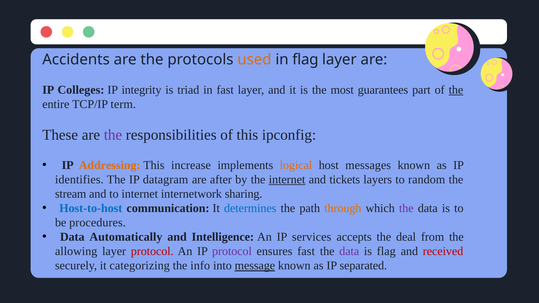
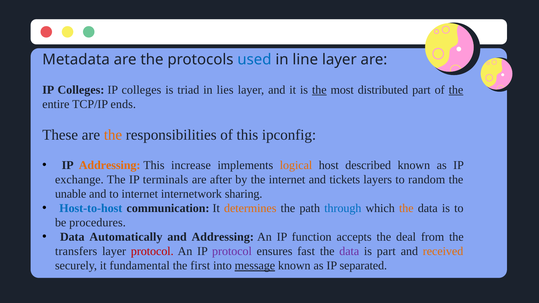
Accidents: Accidents -> Metadata
used colour: orange -> blue
in flag: flag -> line
integrity at (142, 90): integrity -> colleges
in fast: fast -> lies
the at (319, 90) underline: none -> present
guarantees: guarantees -> distributed
term: term -> ends
the at (113, 135) colour: purple -> orange
messages: messages -> described
identifies: identifies -> exchange
datagram: datagram -> terminals
internet at (287, 180) underline: present -> none
stream: stream -> unable
determines colour: blue -> orange
through colour: orange -> blue
the at (406, 208) colour: purple -> orange
and Intelligence: Intelligence -> Addressing
services: services -> function
allowing: allowing -> transfers
is flag: flag -> part
received colour: red -> orange
categorizing: categorizing -> fundamental
info: info -> first
